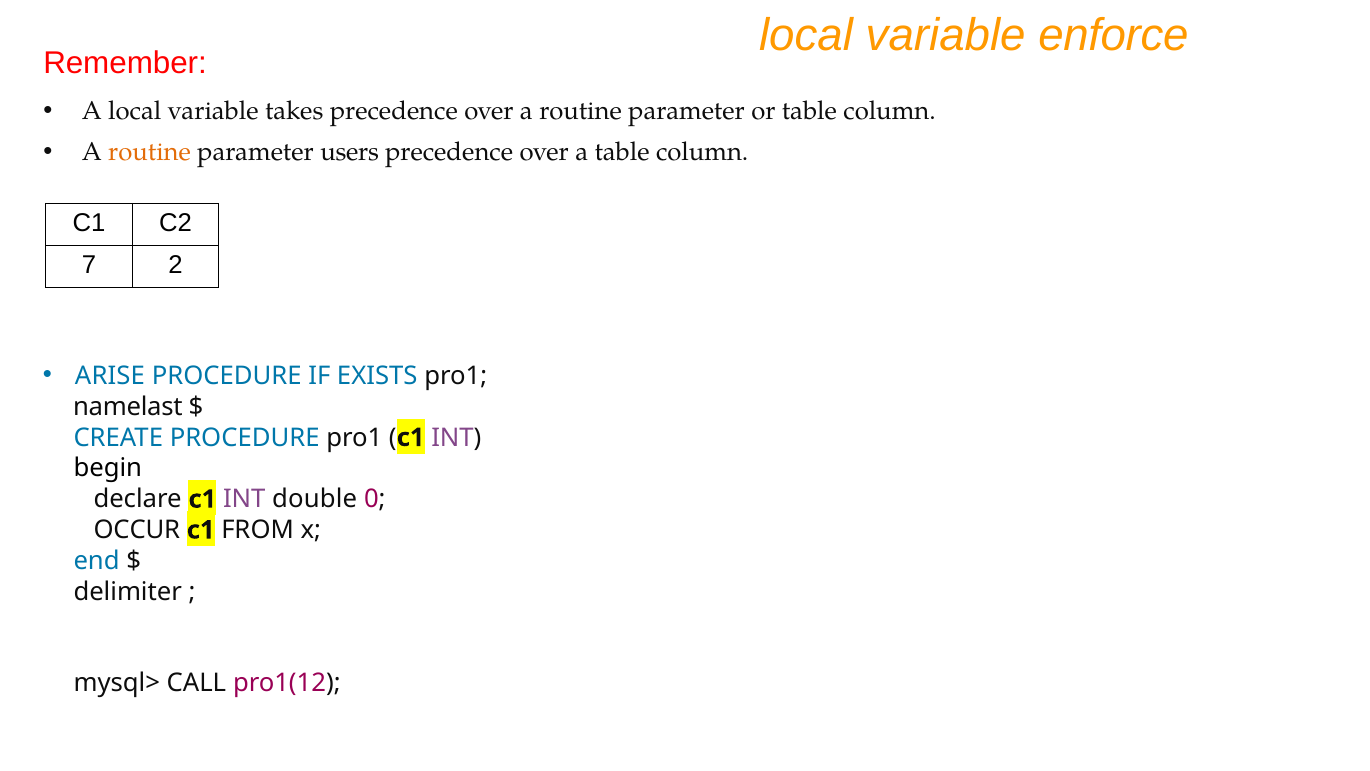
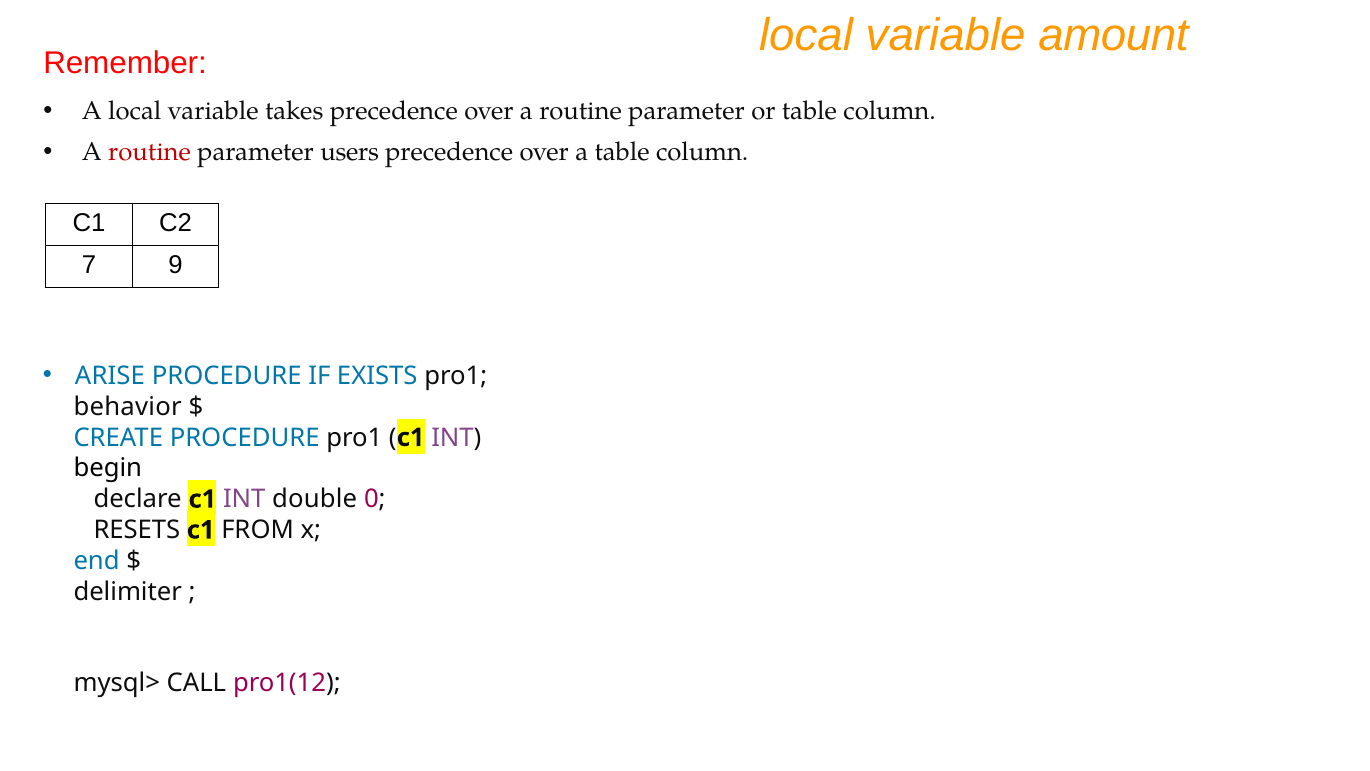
enforce: enforce -> amount
routine at (150, 152) colour: orange -> red
2: 2 -> 9
namelast: namelast -> behavior
OCCUR: OCCUR -> RESETS
